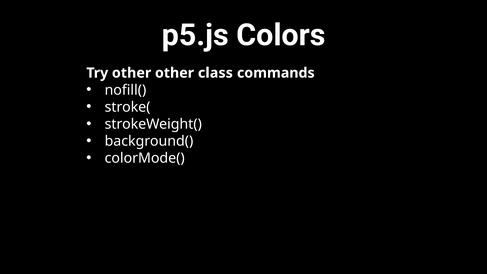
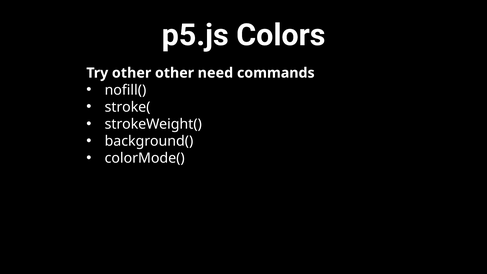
class: class -> need
